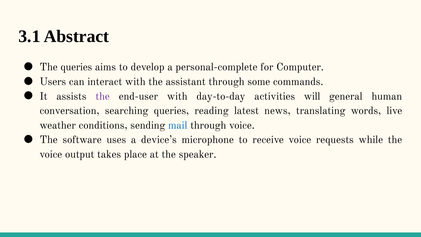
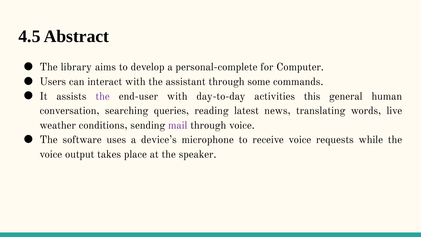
3.1: 3.1 -> 4.5
The queries: queries -> library
will: will -> this
mail colour: blue -> purple
